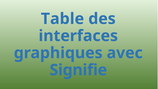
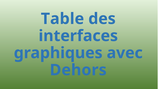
Signifie: Signifie -> Dehors
